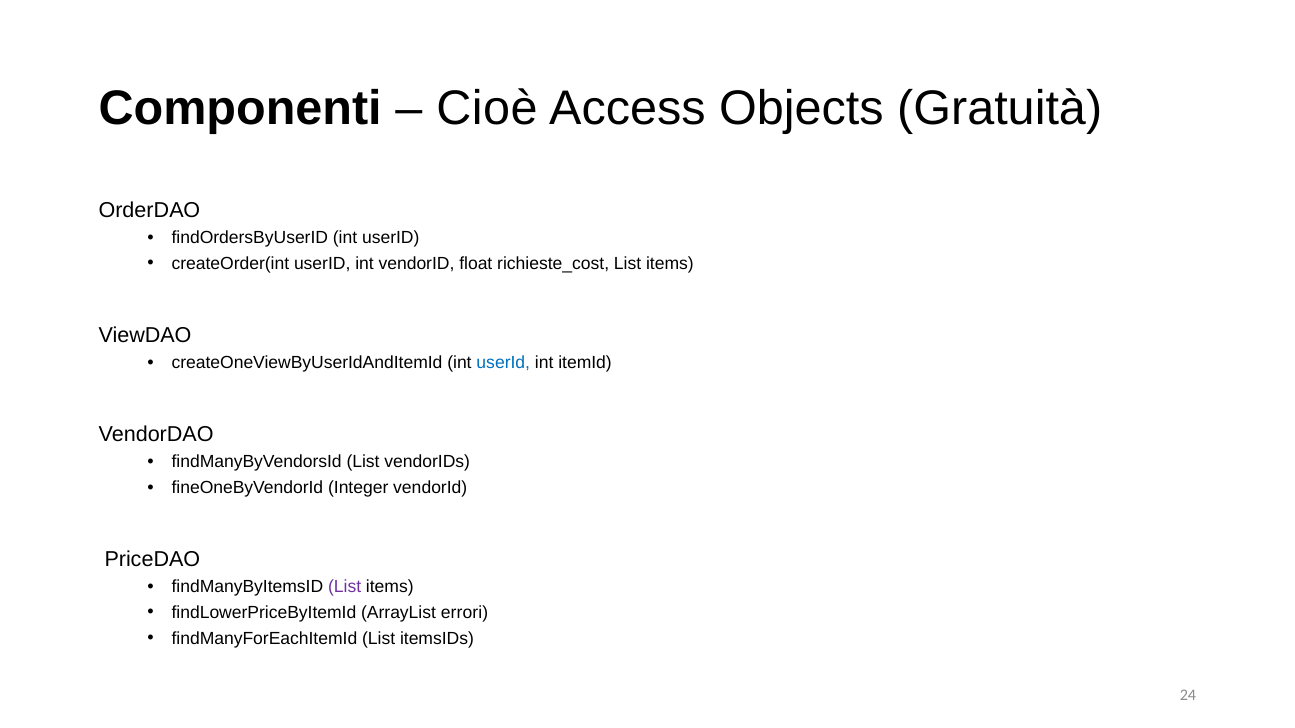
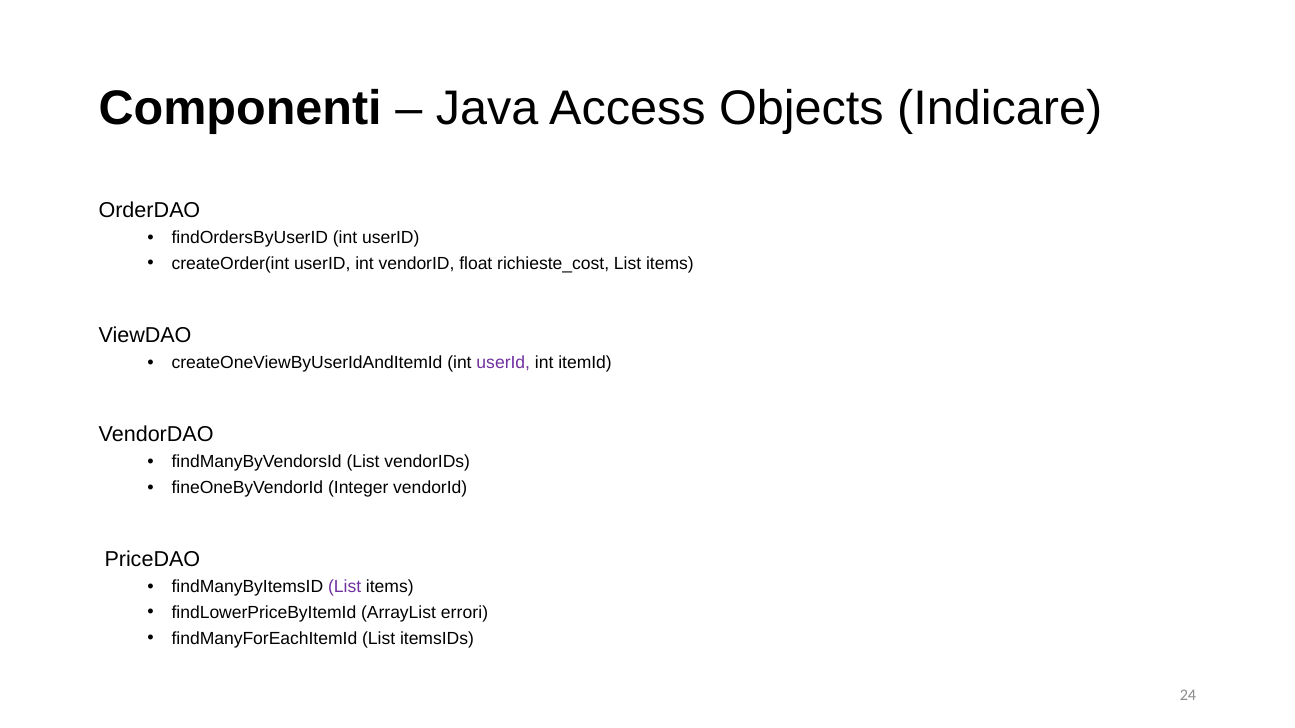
Cioè: Cioè -> Java
Gratuità: Gratuità -> Indicare
userId at (503, 363) colour: blue -> purple
